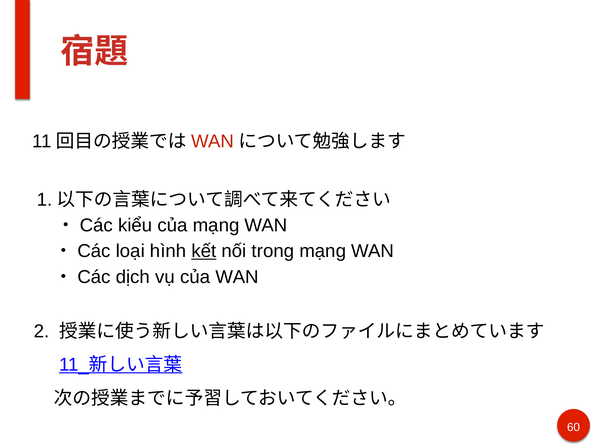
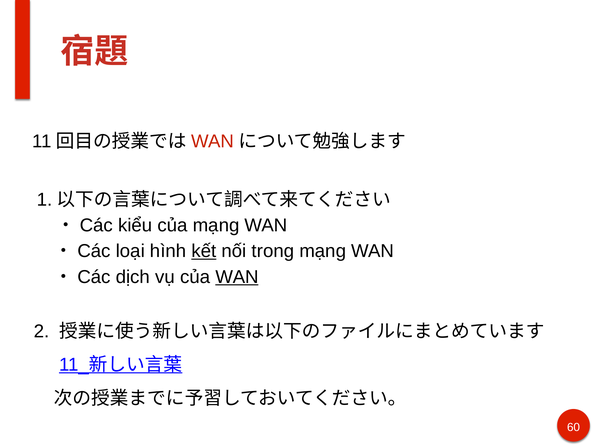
WAN at (237, 277) underline: none -> present
